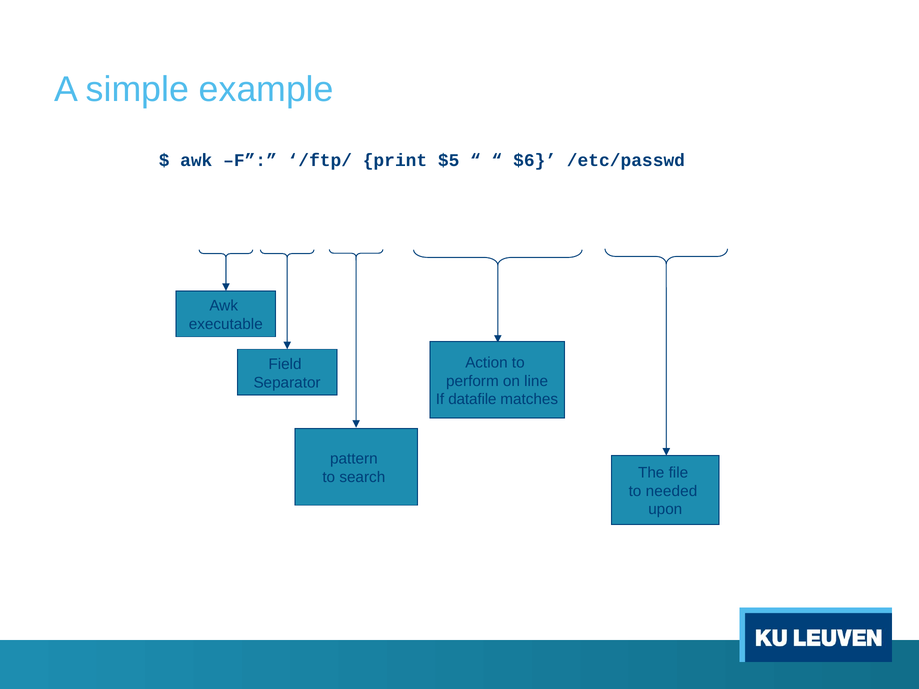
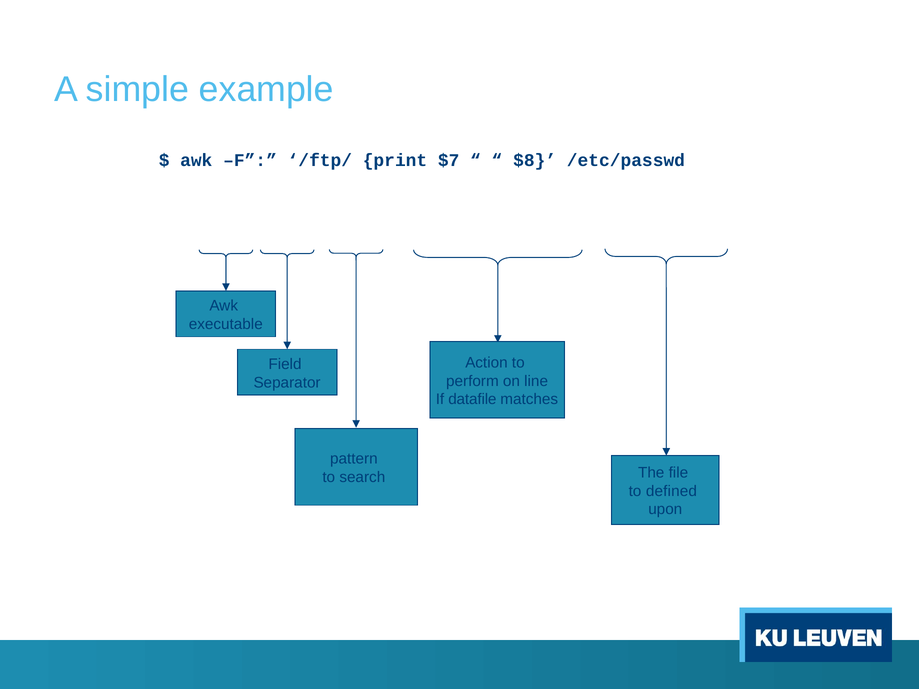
$5: $5 -> $7
$6: $6 -> $8
needed: needed -> defined
